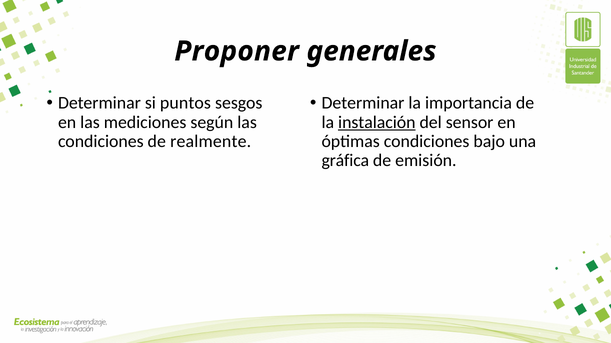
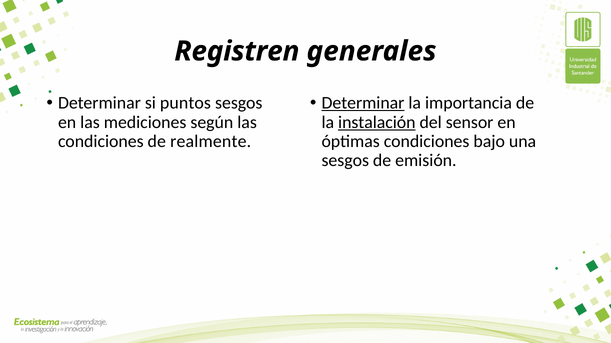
Proponer: Proponer -> Registren
Determinar at (363, 103) underline: none -> present
gráfica at (345, 161): gráfica -> sesgos
